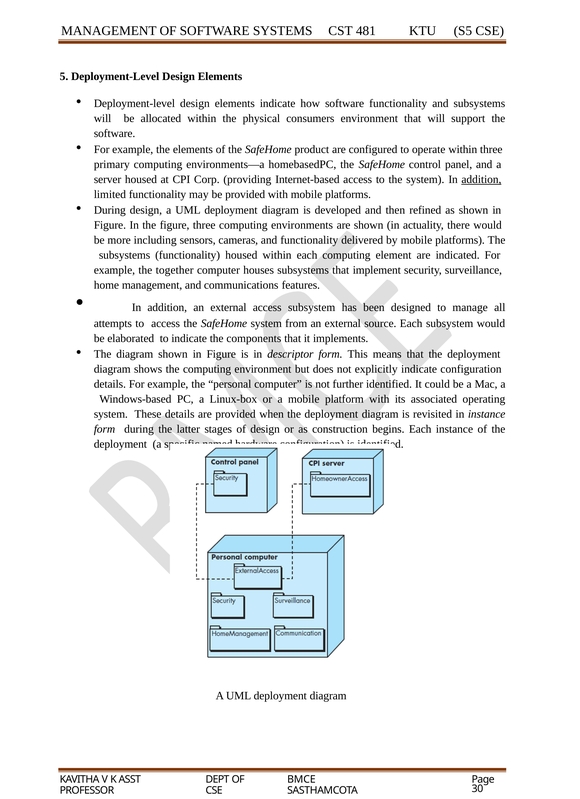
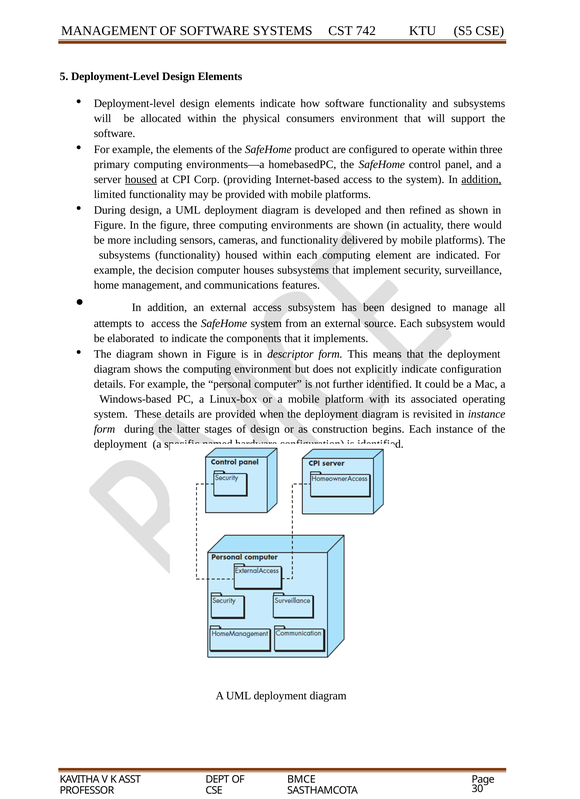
481: 481 -> 742
housed at (141, 179) underline: none -> present
together: together -> decision
